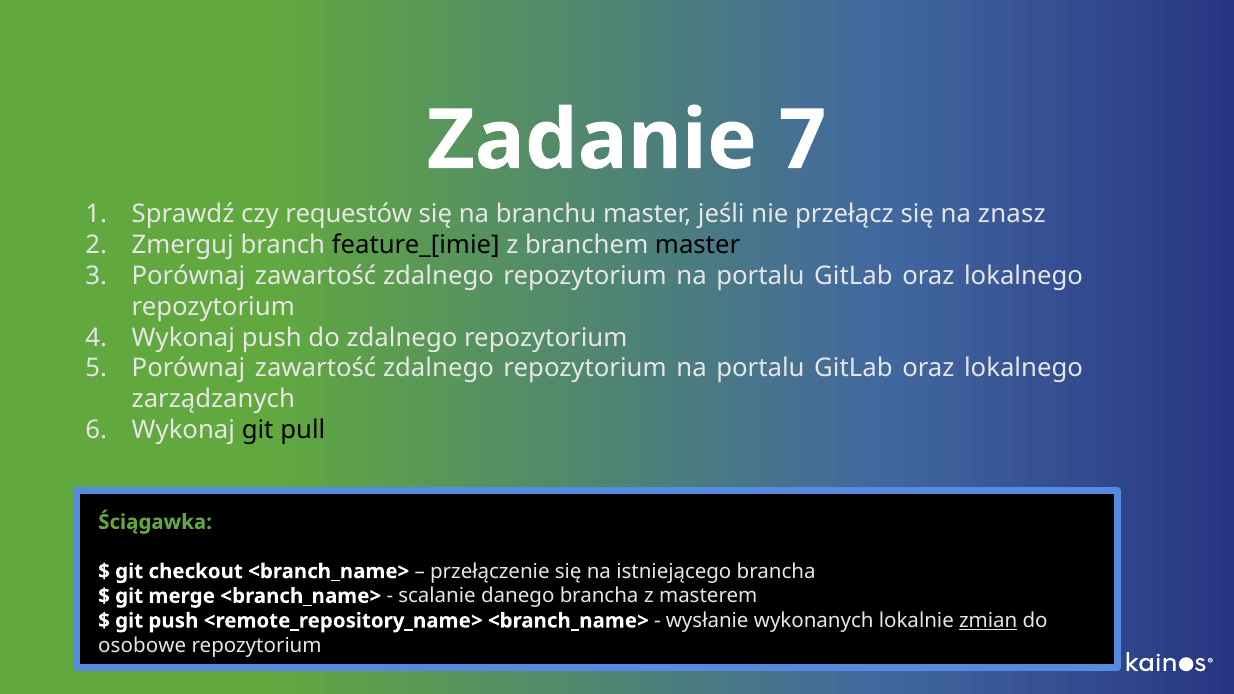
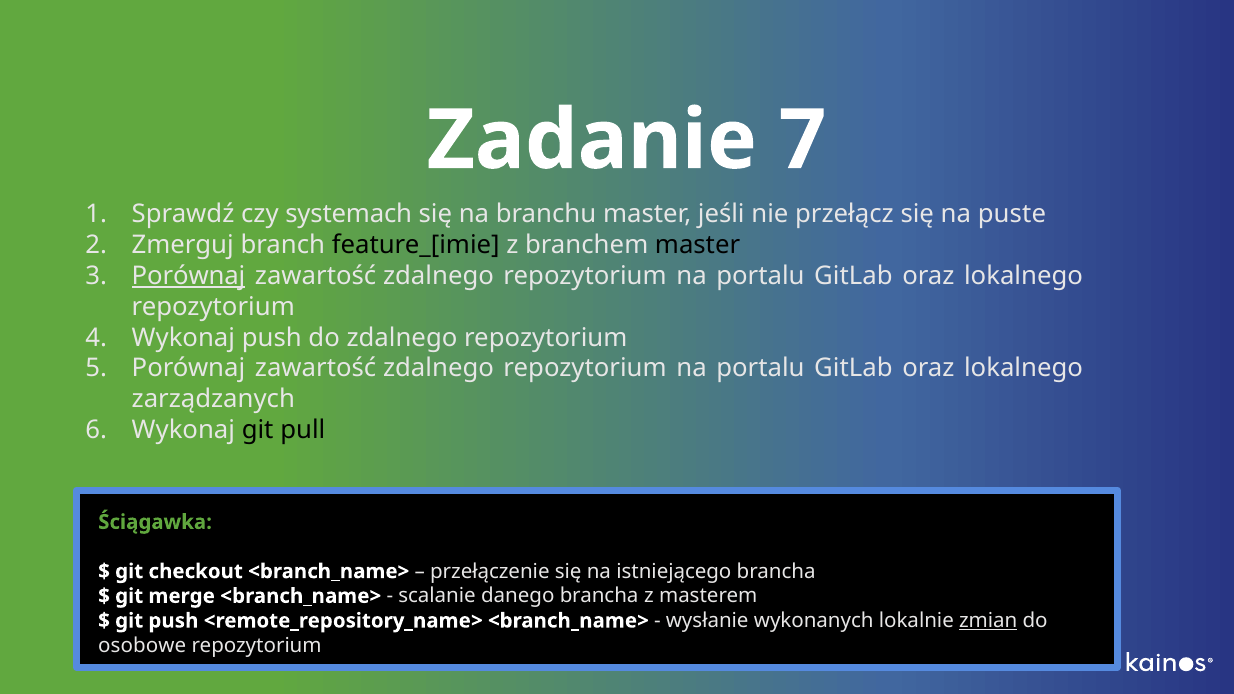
requestów: requestów -> systemach
znasz: znasz -> puste
Porównaj at (189, 276) underline: none -> present
